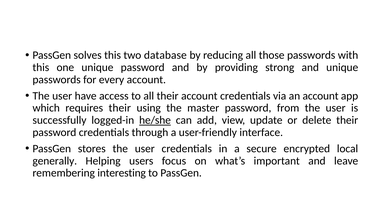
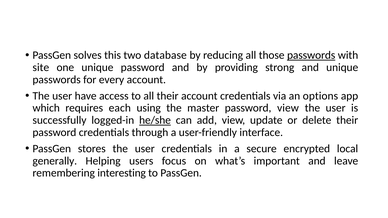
passwords at (311, 55) underline: none -> present
this at (41, 67): this -> site
an account: account -> options
requires their: their -> each
password from: from -> view
